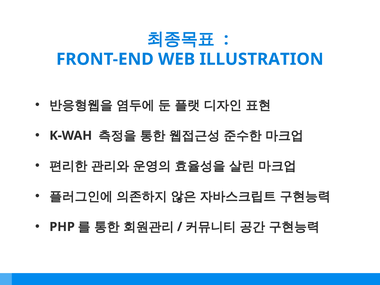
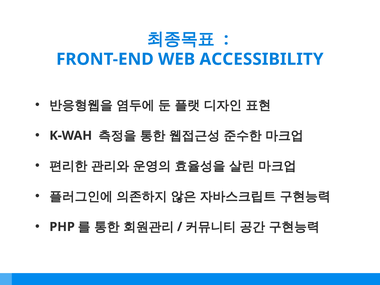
ILLUSTRATION: ILLUSTRATION -> ACCESSIBILITY
